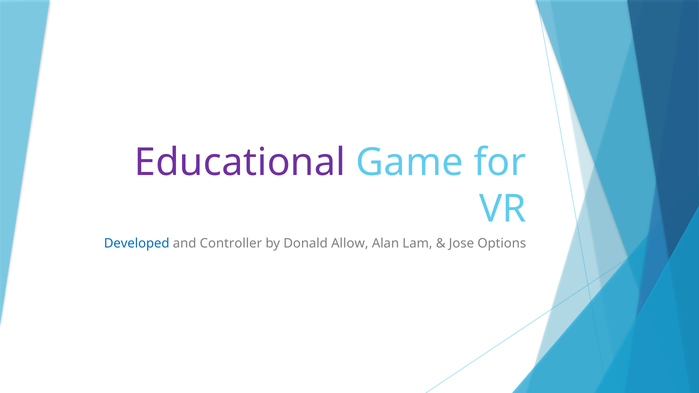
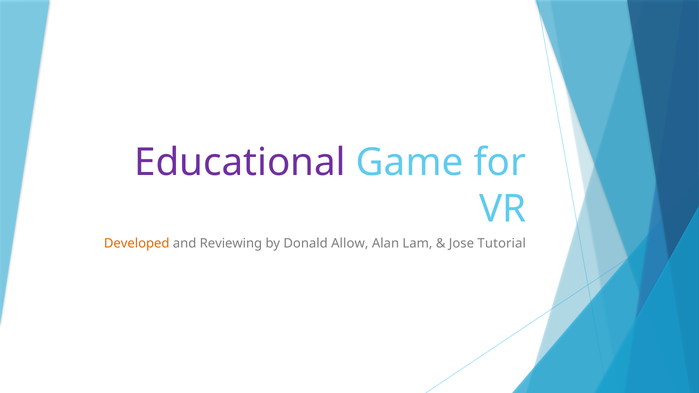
Developed colour: blue -> orange
Controller: Controller -> Reviewing
Options: Options -> Tutorial
